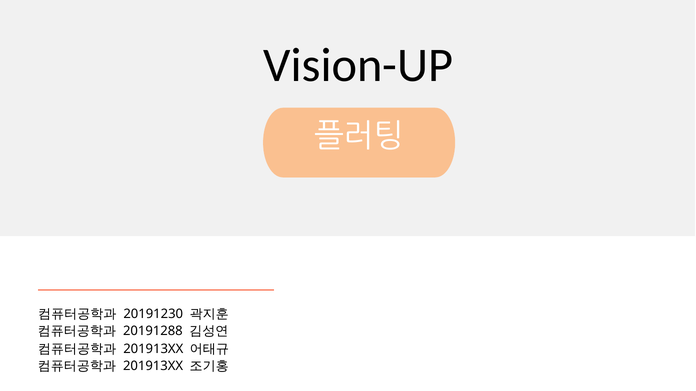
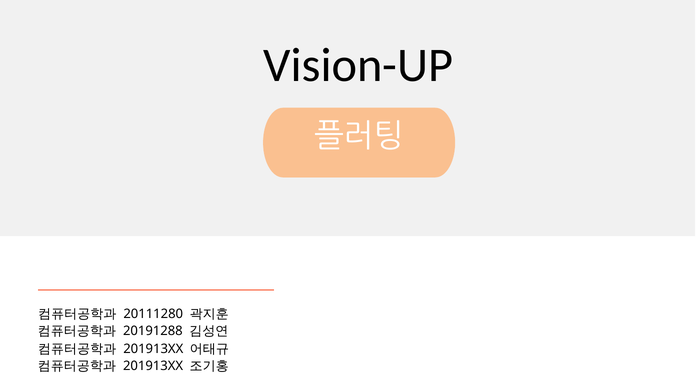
20191230: 20191230 -> 20111280
